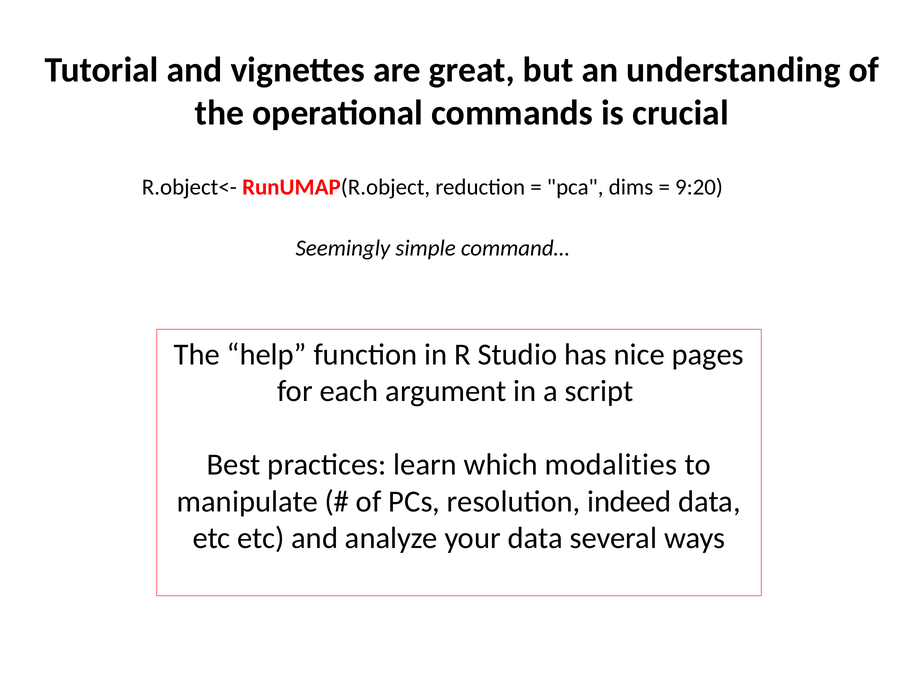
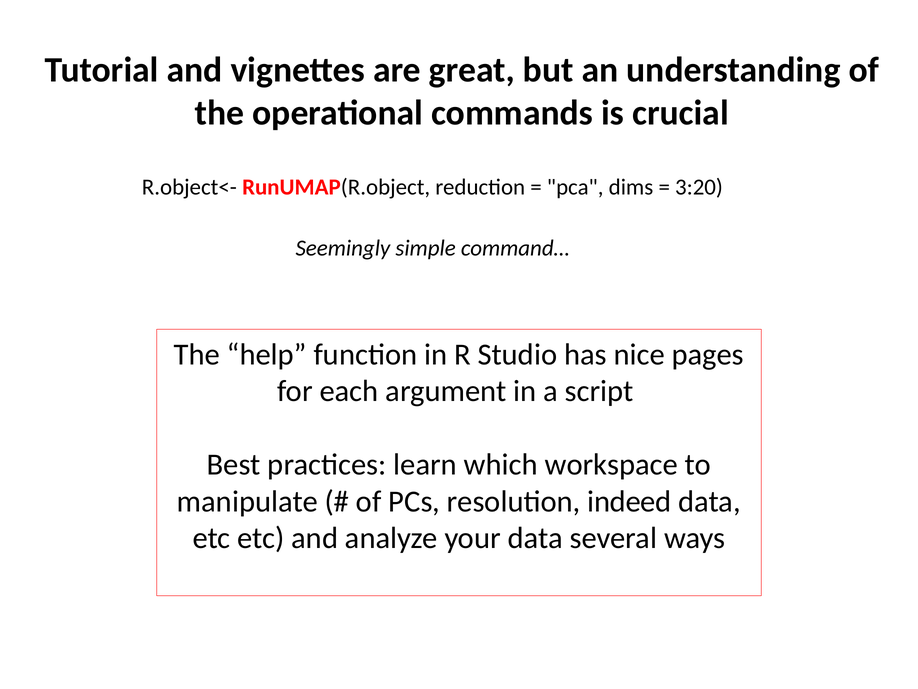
9:20: 9:20 -> 3:20
modalities: modalities -> workspace
